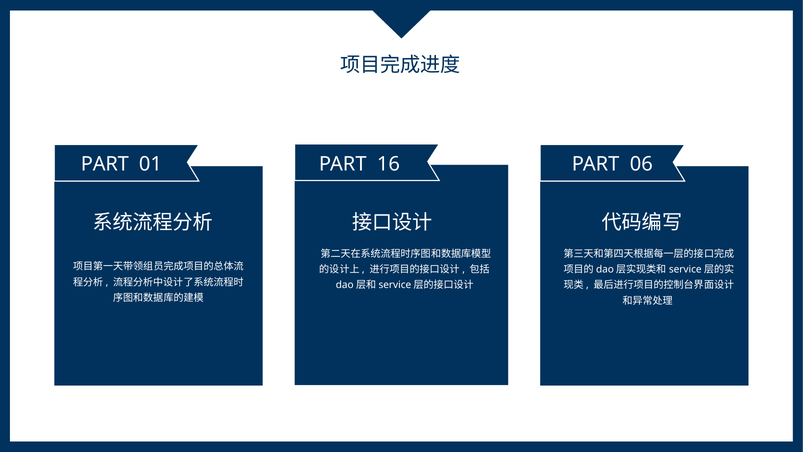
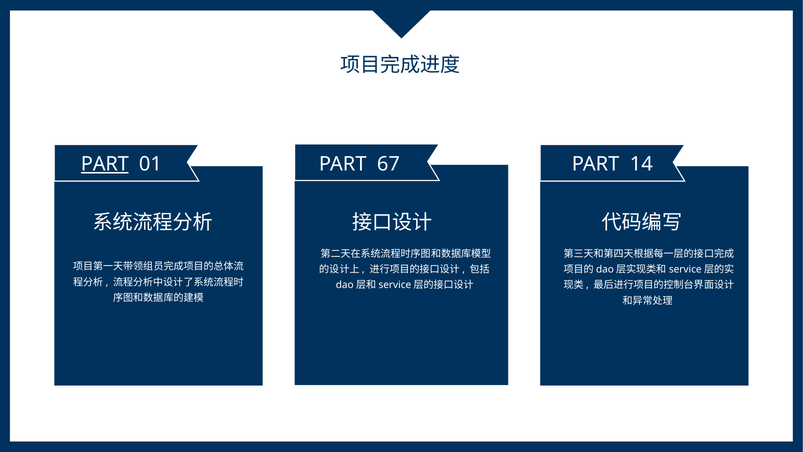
PART at (105, 164) underline: none -> present
16: 16 -> 67
06: 06 -> 14
